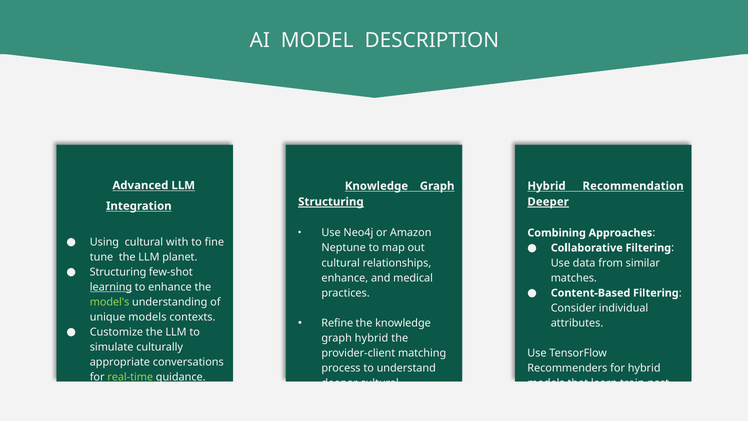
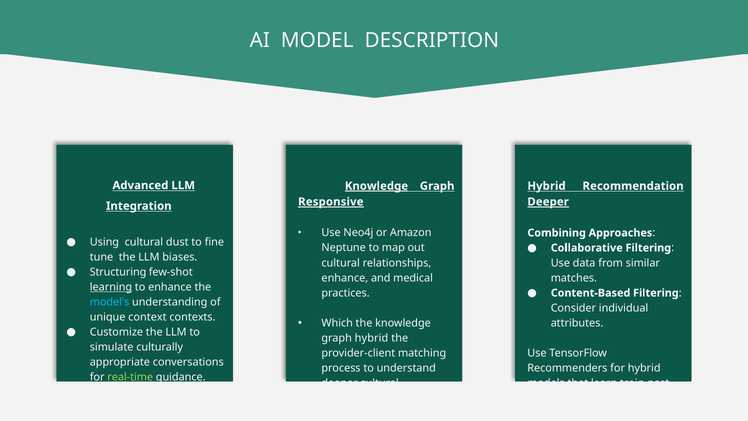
Knowledge at (376, 186) underline: none -> present
Structuring at (331, 202): Structuring -> Responsive
with: with -> dust
planet: planet -> biases
model's colour: light green -> light blue
unique models: models -> context
Refine: Refine -> Which
